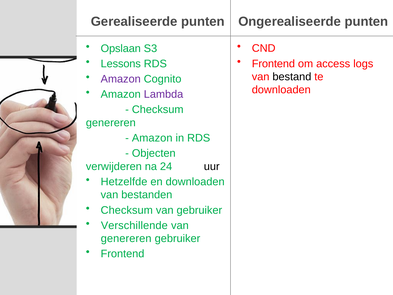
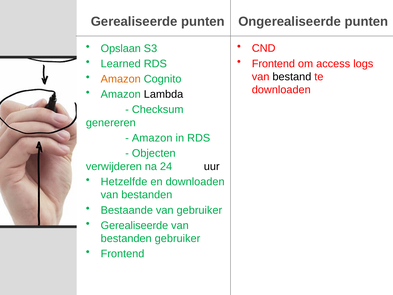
Lessons: Lessons -> Learned
Amazon at (121, 79) colour: purple -> orange
Lambda colour: purple -> black
Checksum at (127, 210): Checksum -> Bestaande
Verschillende at (134, 225): Verschillende -> Gerealiseerde
genereren at (126, 238): genereren -> bestanden
